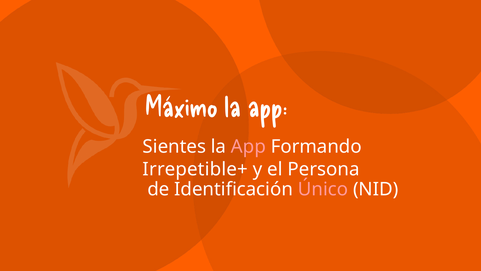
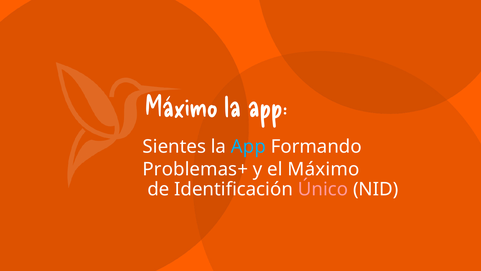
App at (248, 146) colour: pink -> light blue
Irrepetible+: Irrepetible+ -> Problemas+
el Persona: Persona -> Máximo
